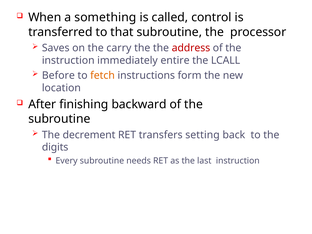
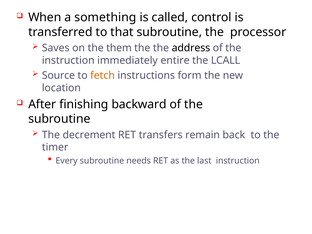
carry: carry -> them
address colour: red -> black
Before: Before -> Source
setting: setting -> remain
digits: digits -> timer
